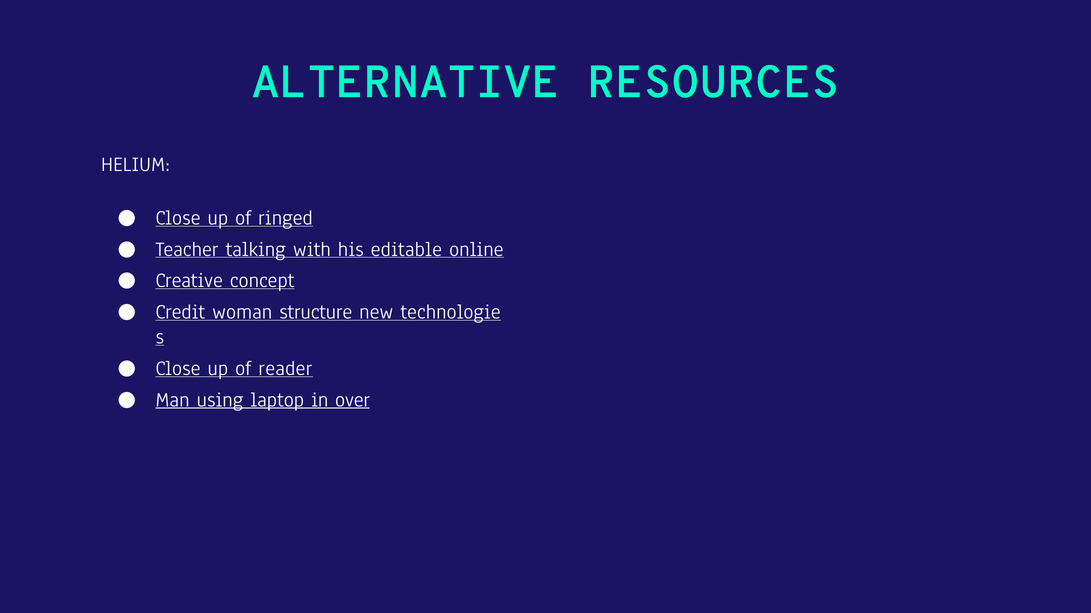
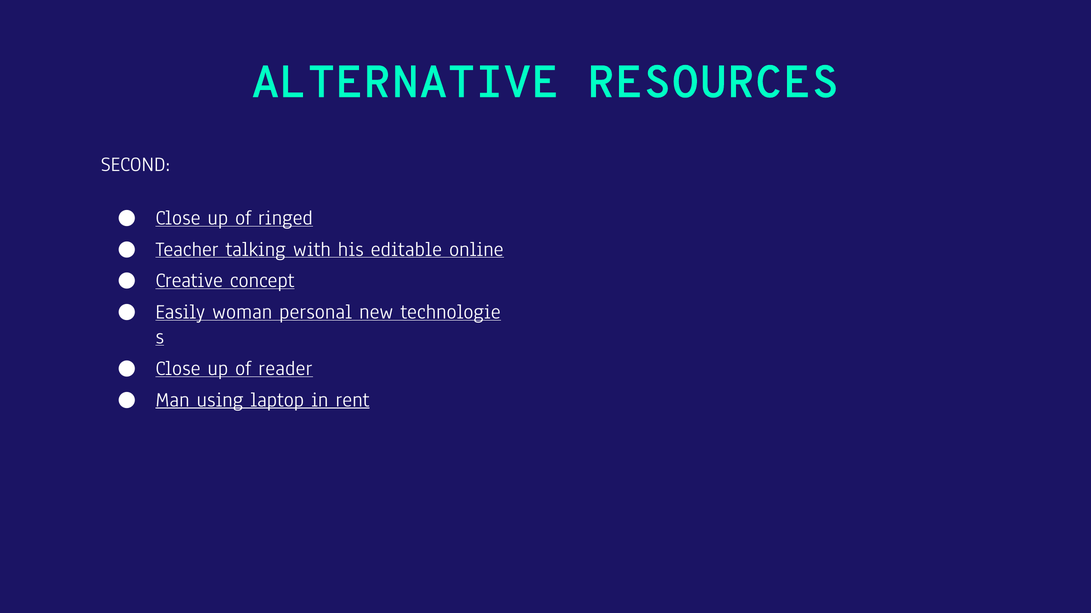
HELIUM: HELIUM -> SECOND
Credit: Credit -> Easily
structure: structure -> personal
over: over -> rent
